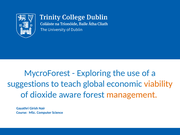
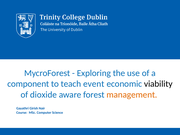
suggestions: suggestions -> component
global: global -> event
viability colour: orange -> black
